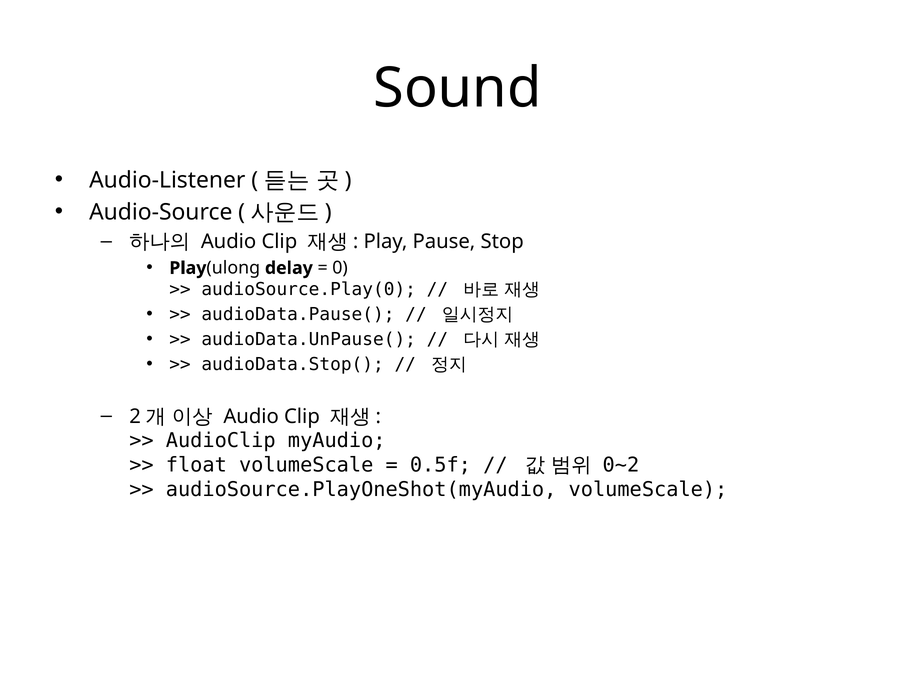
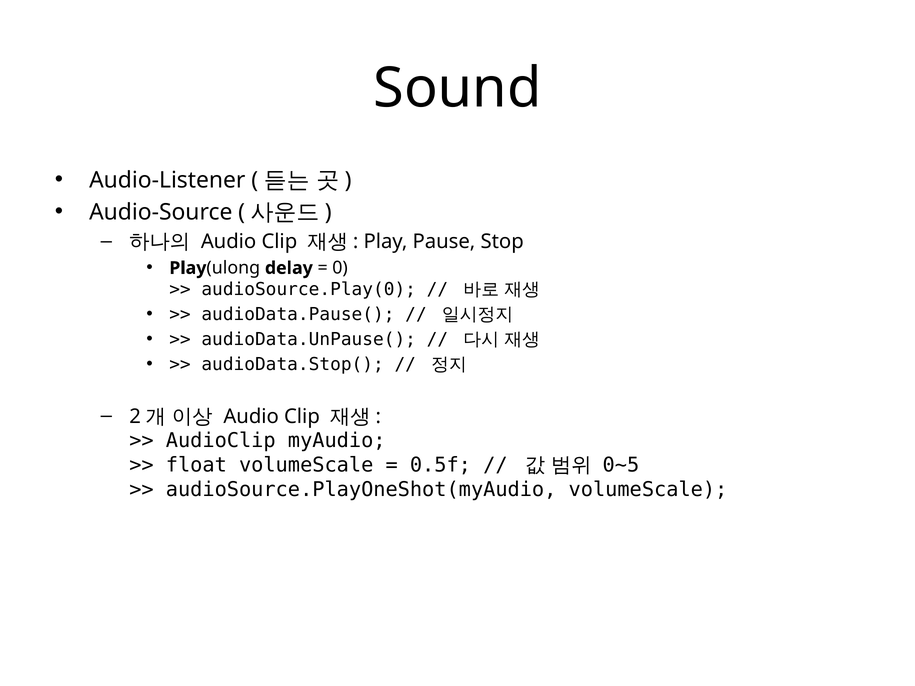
0~2: 0~2 -> 0~5
